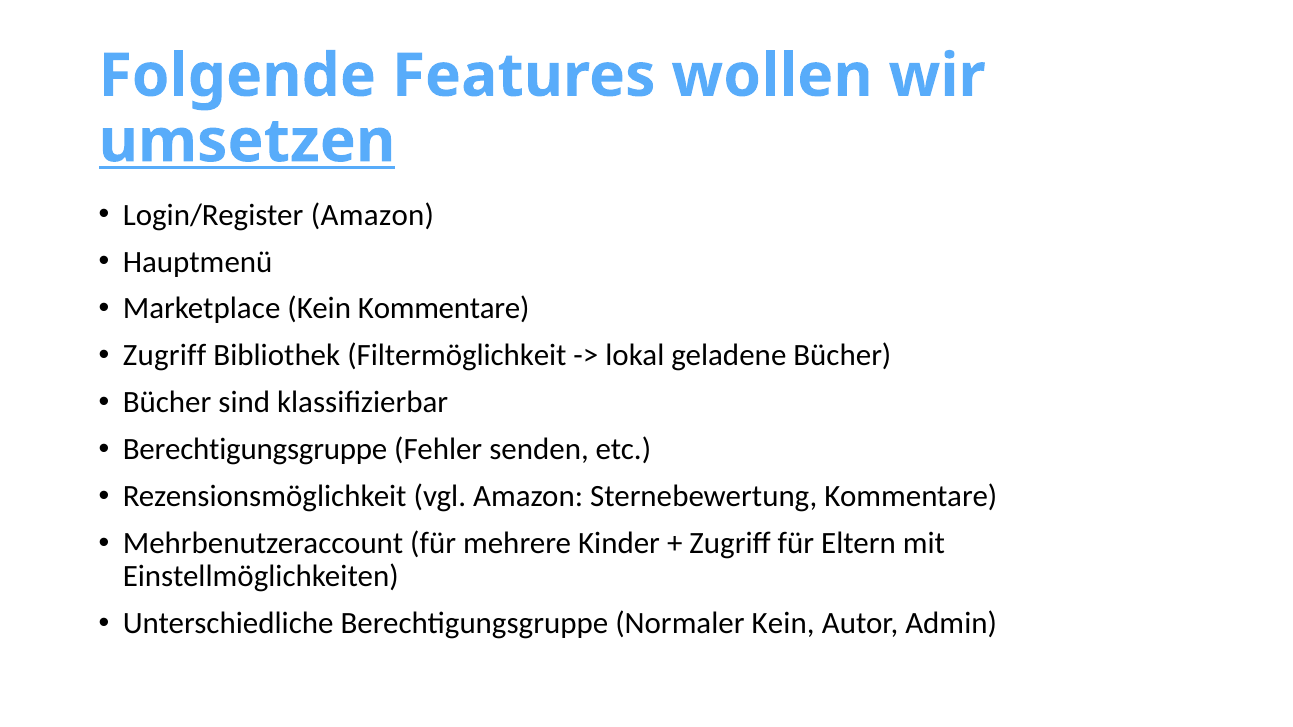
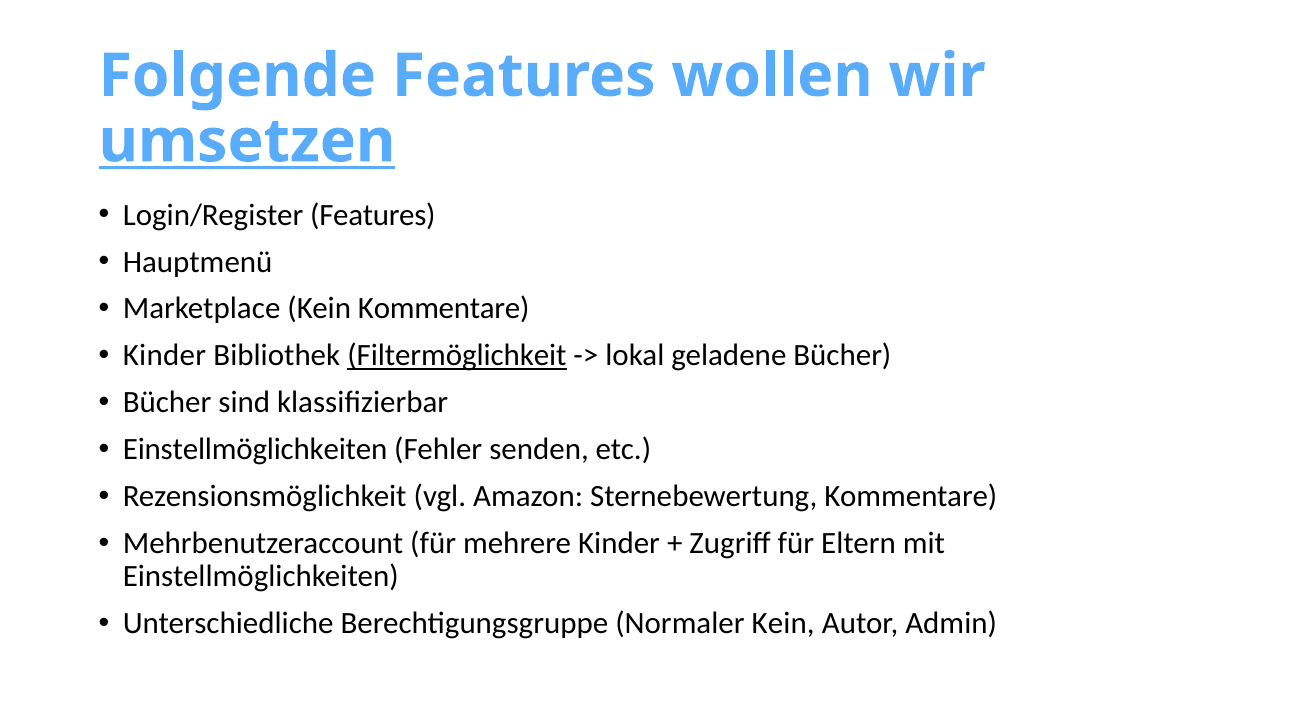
Login/Register Amazon: Amazon -> Features
Zugriff at (165, 356): Zugriff -> Kinder
Filtermöglichkeit underline: none -> present
Berechtigungsgruppe at (255, 450): Berechtigungsgruppe -> Einstellmöglichkeiten
